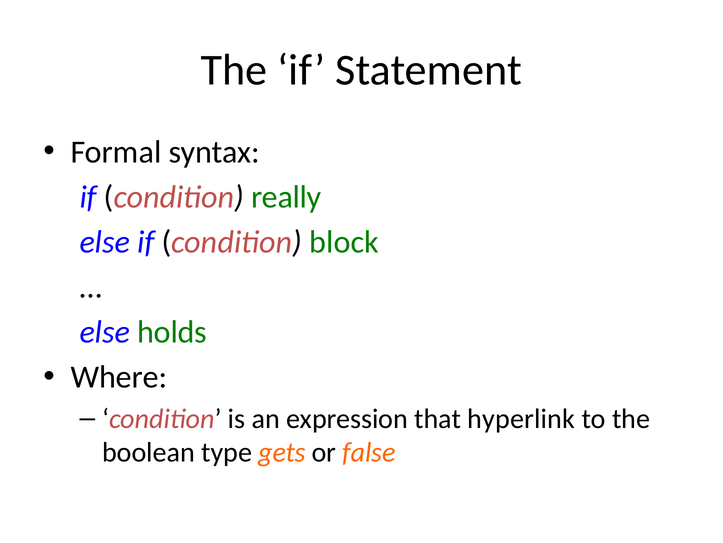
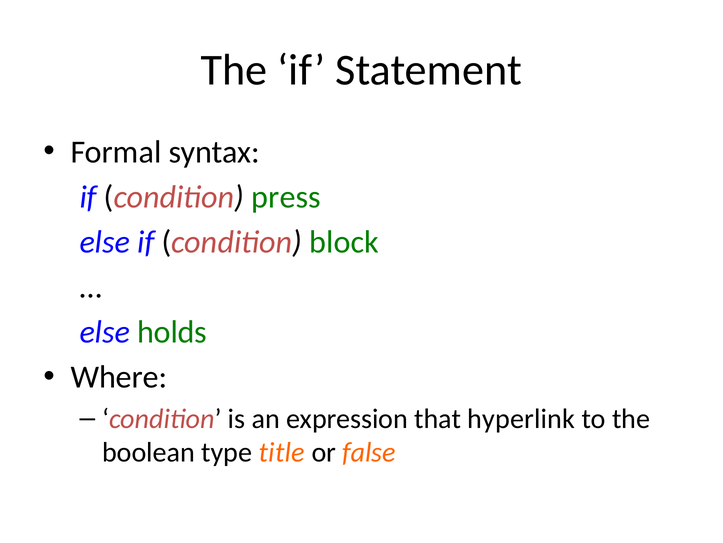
really: really -> press
gets: gets -> title
